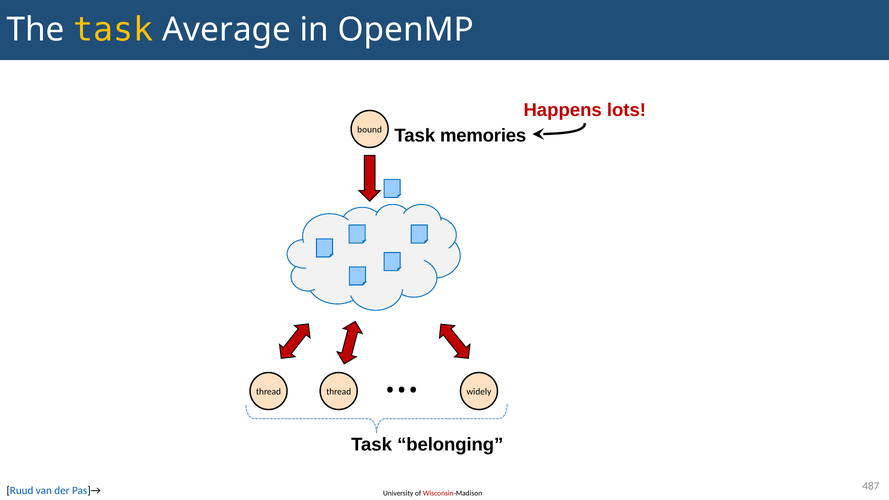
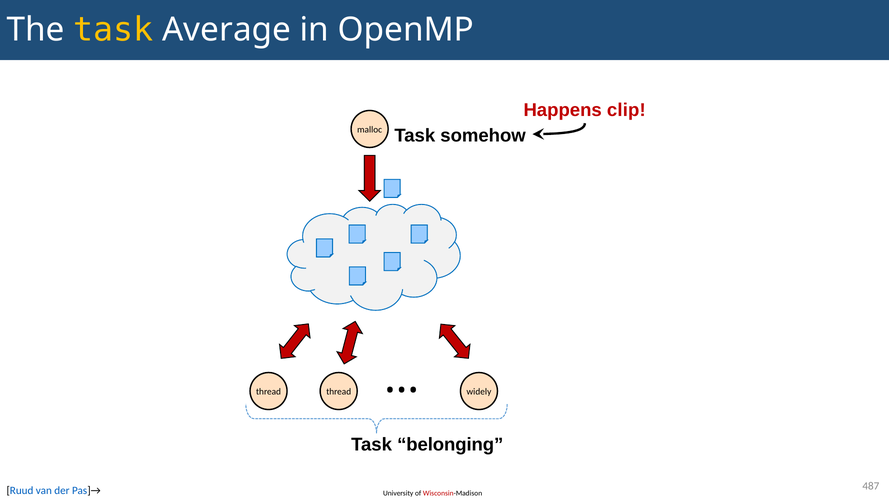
lots: lots -> clip
bound: bound -> malloc
memories: memories -> somehow
